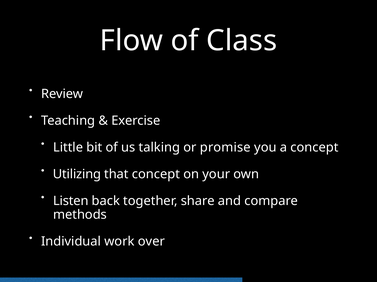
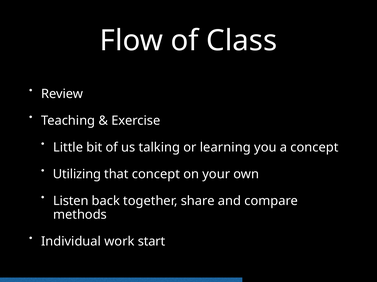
promise: promise -> learning
over: over -> start
